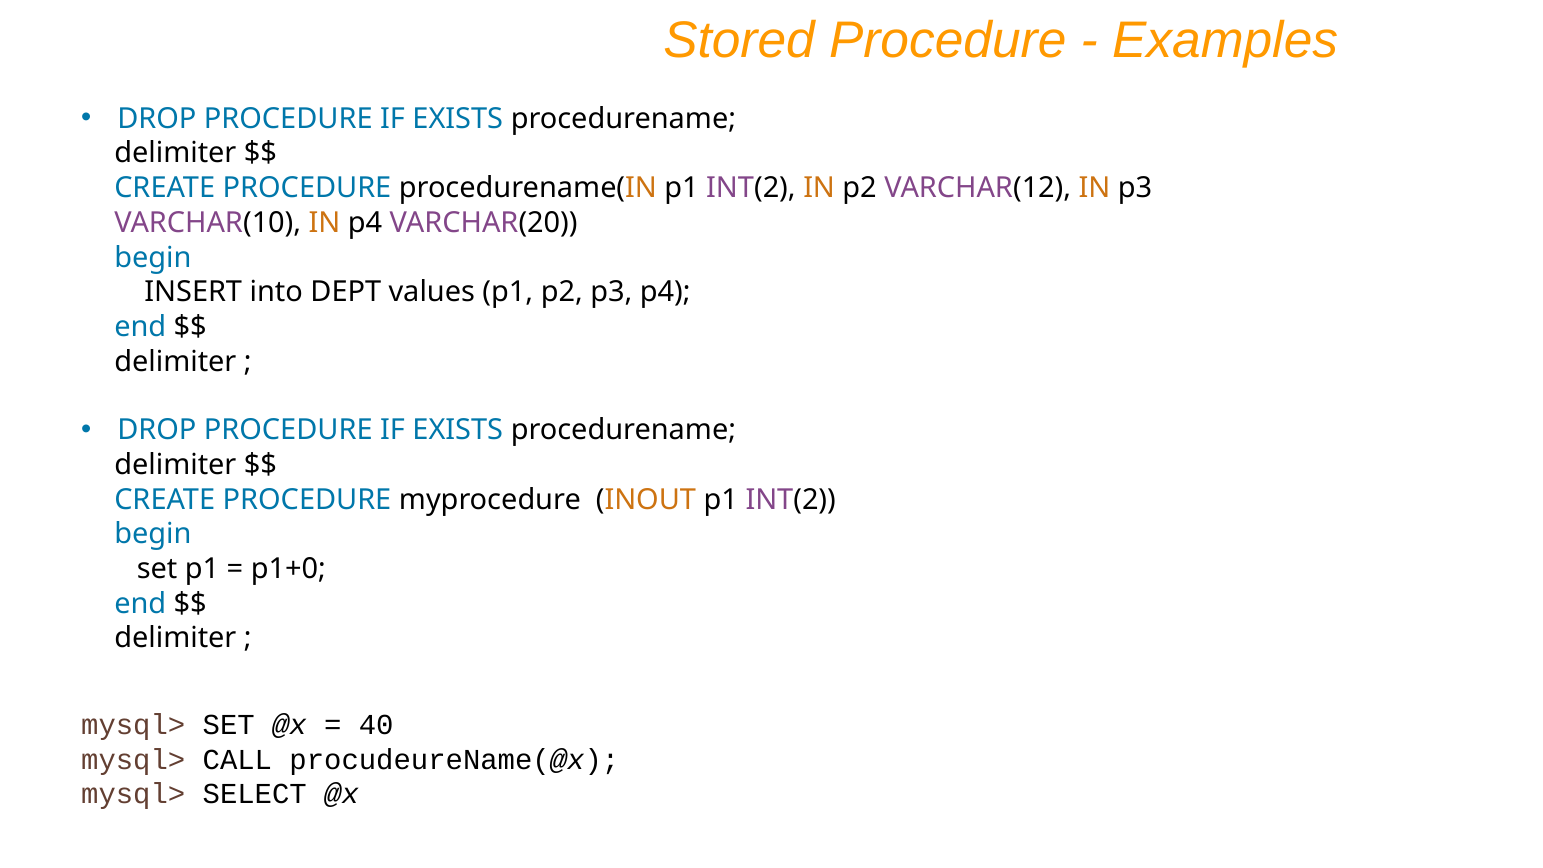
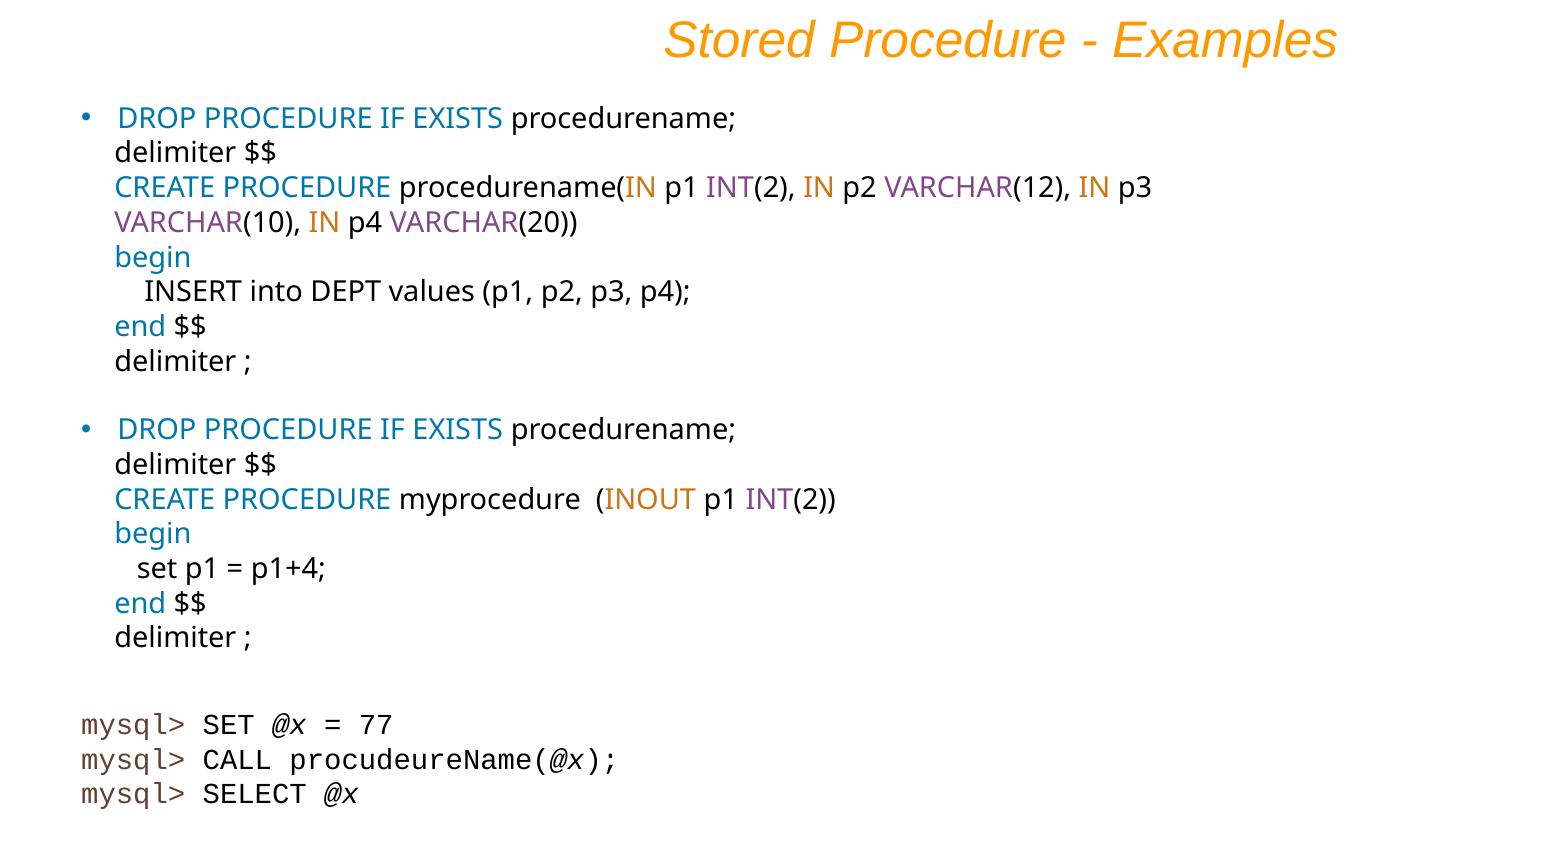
p1+0: p1+0 -> p1+4
40: 40 -> 77
